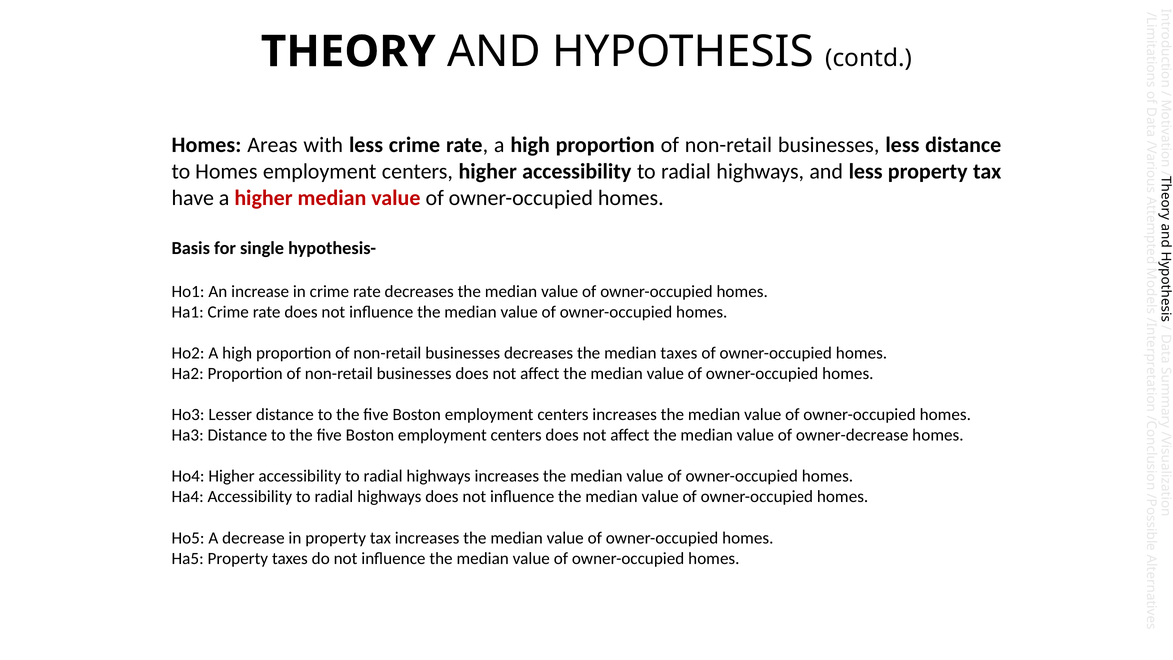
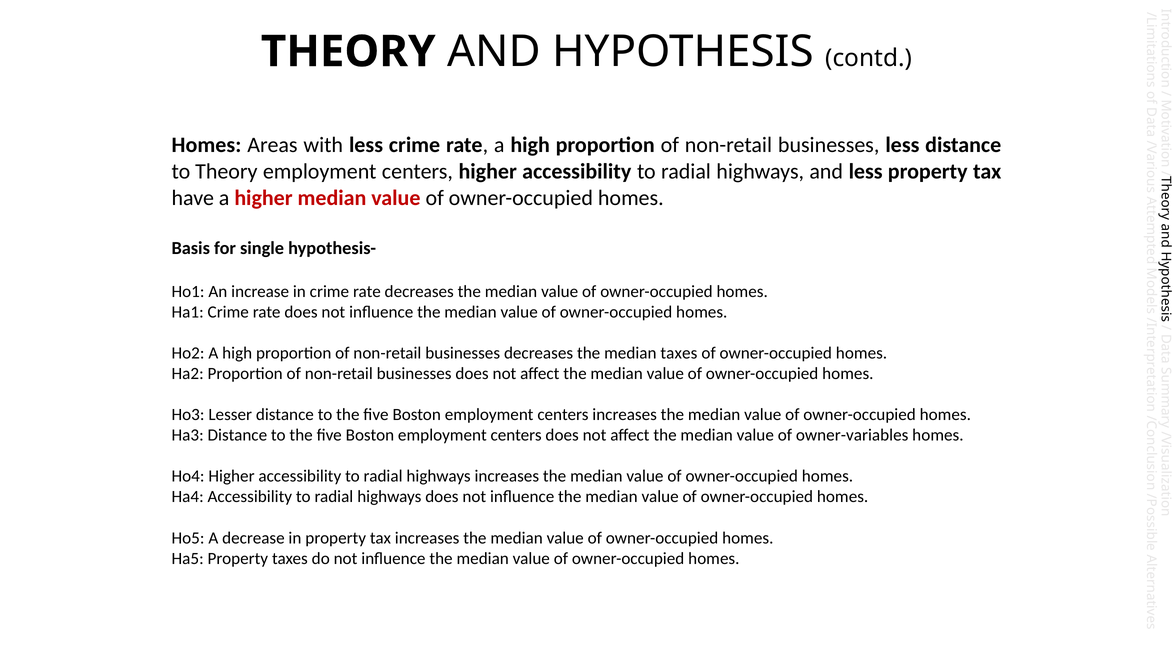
to Homes: Homes -> Theory
owner-decrease: owner-decrease -> owner-variables
